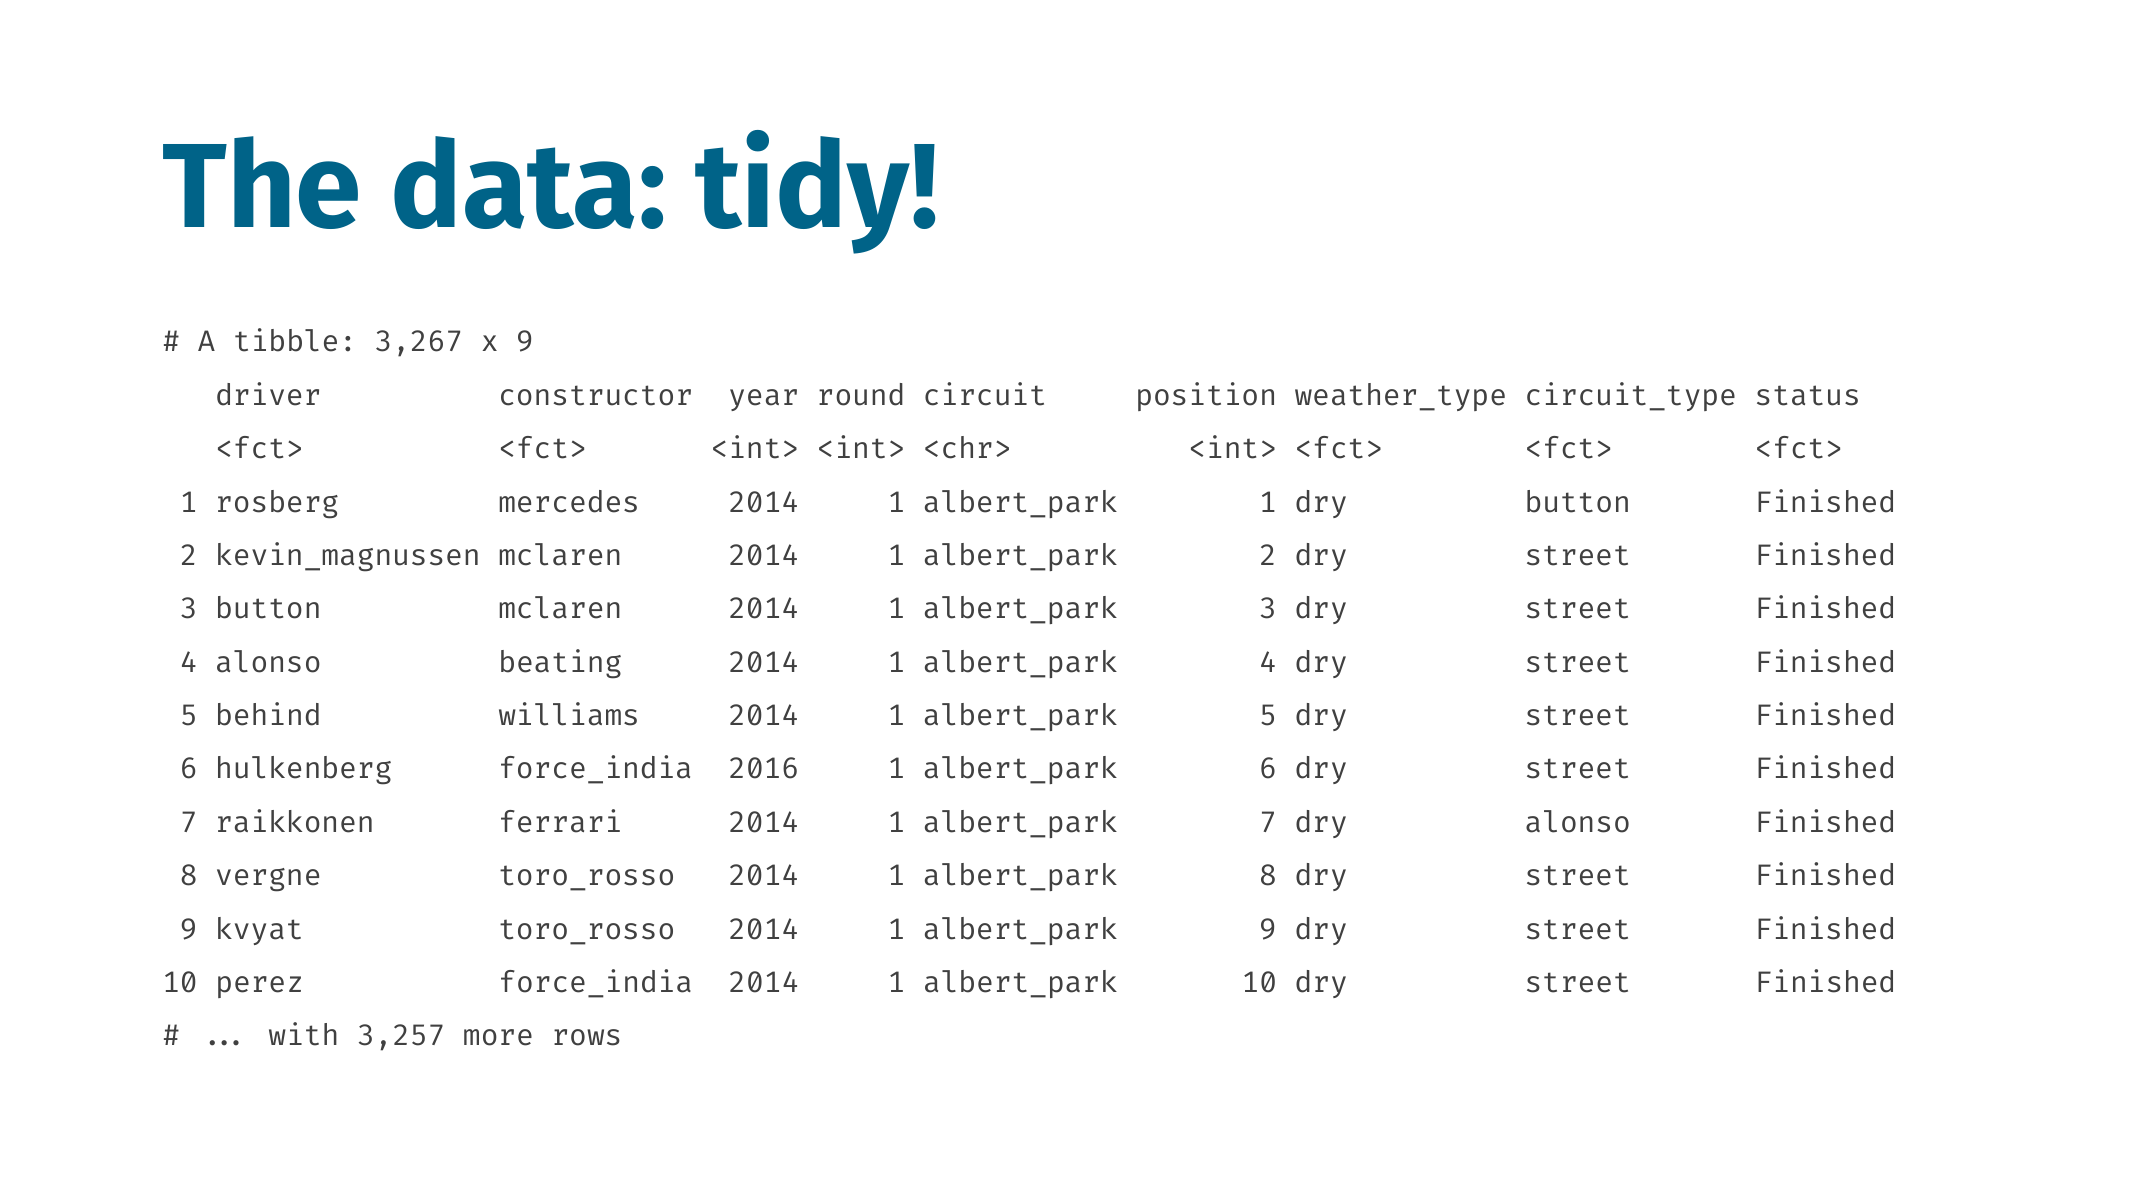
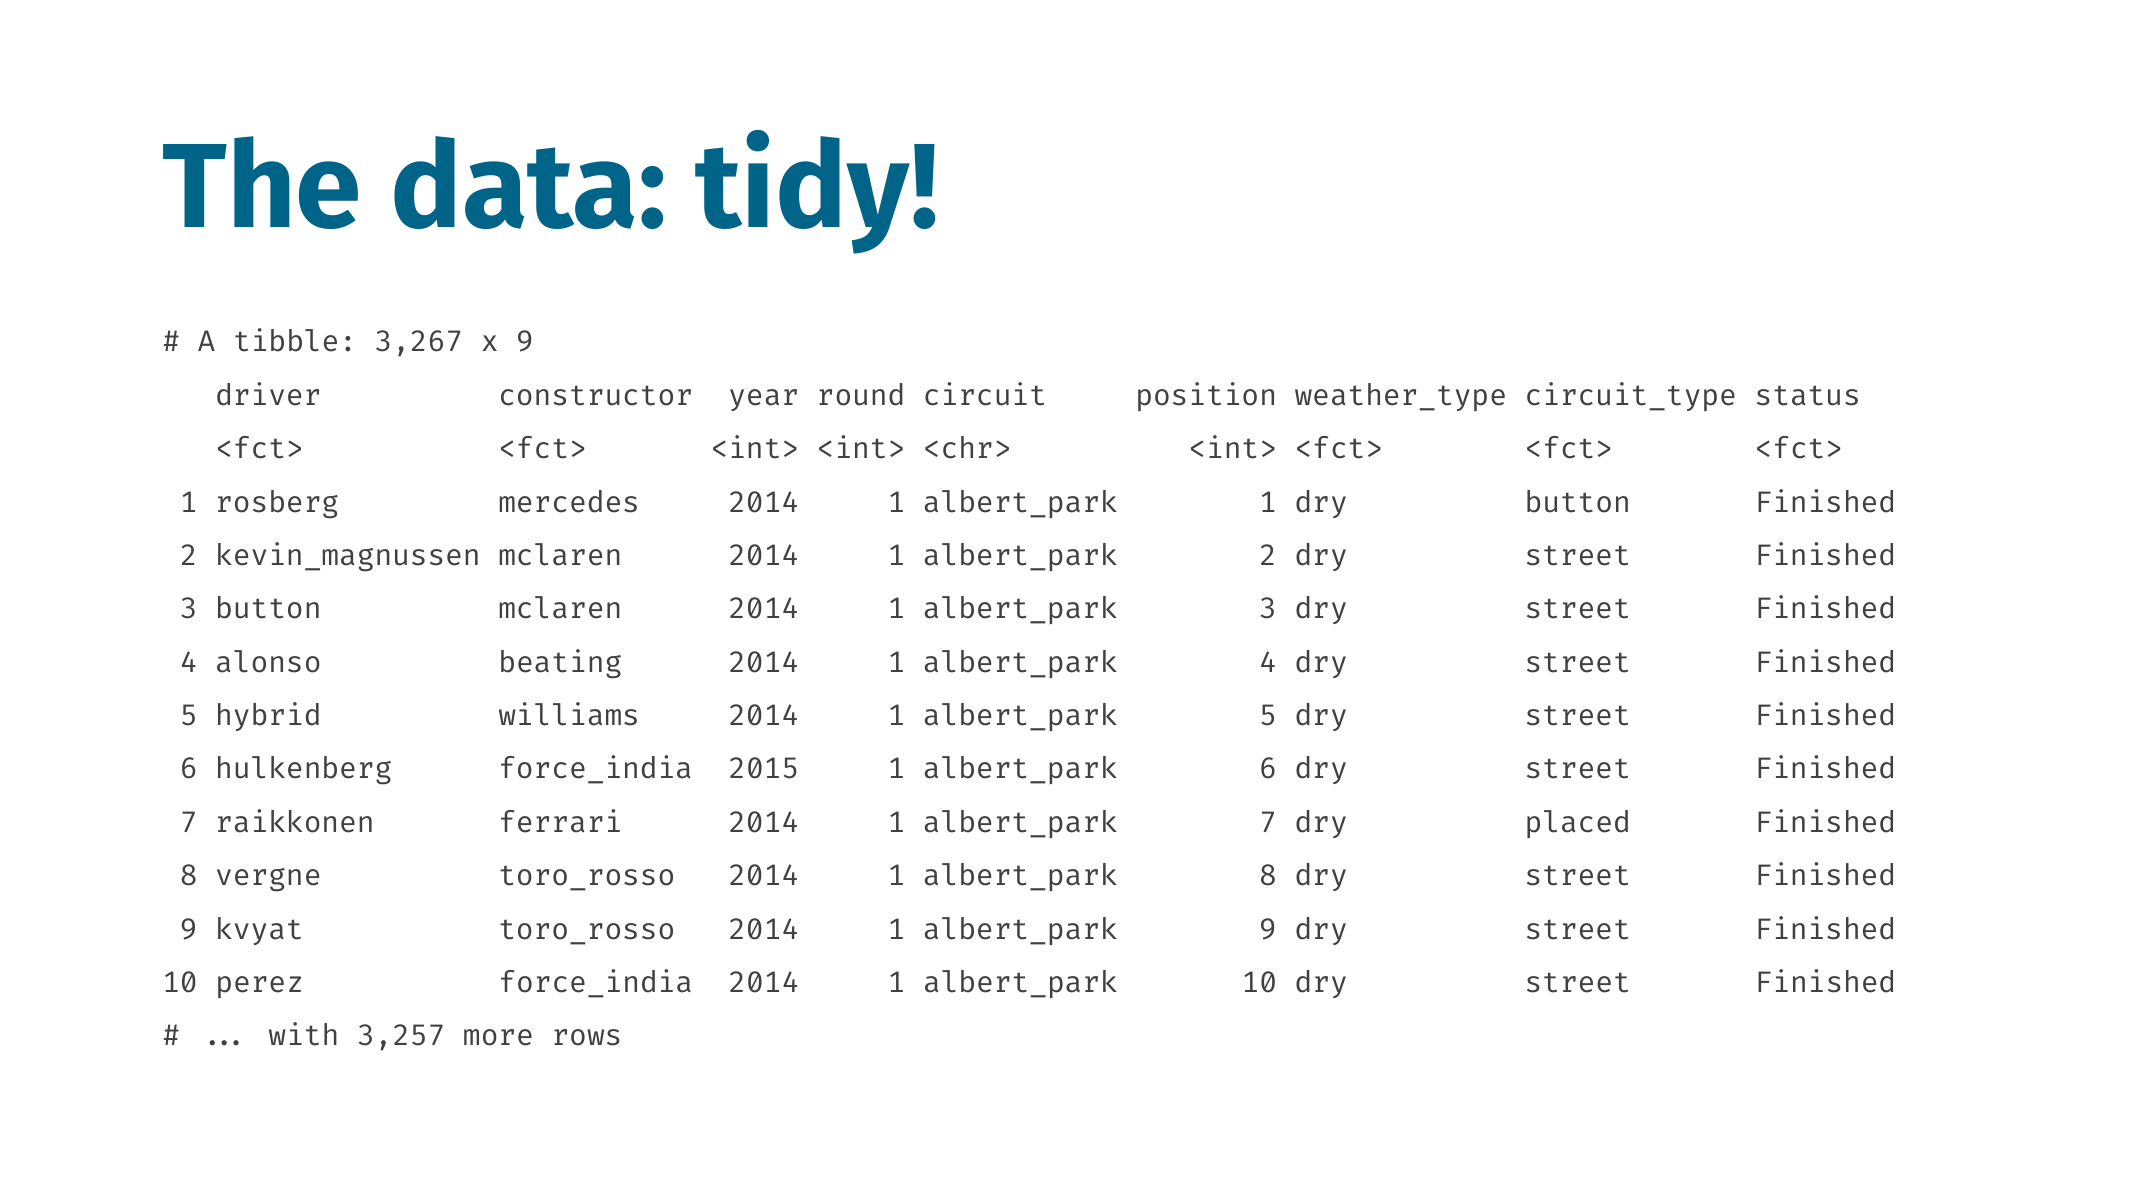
behind: behind -> hybrid
2016: 2016 -> 2015
dry alonso: alonso -> placed
